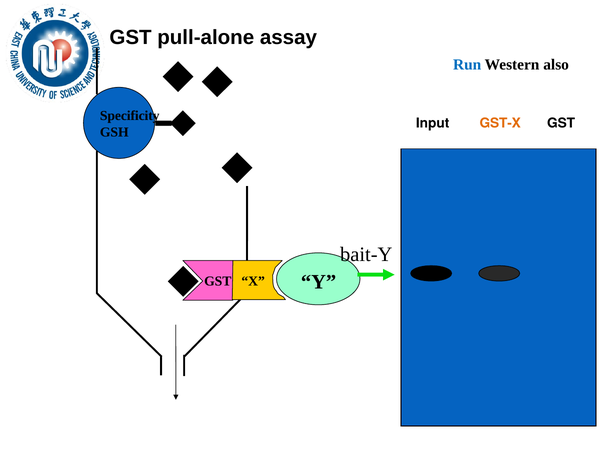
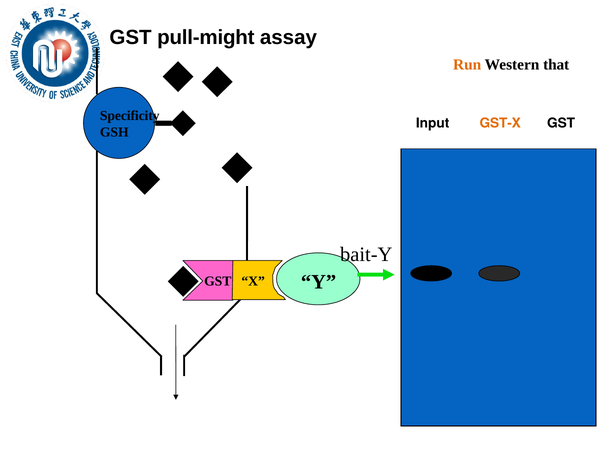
pull-alone: pull-alone -> pull-might
Run colour: blue -> orange
also: also -> that
